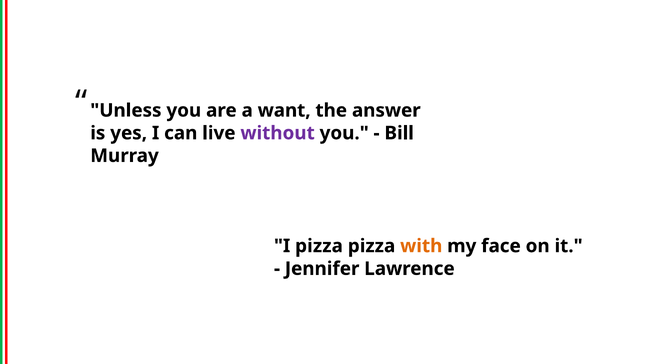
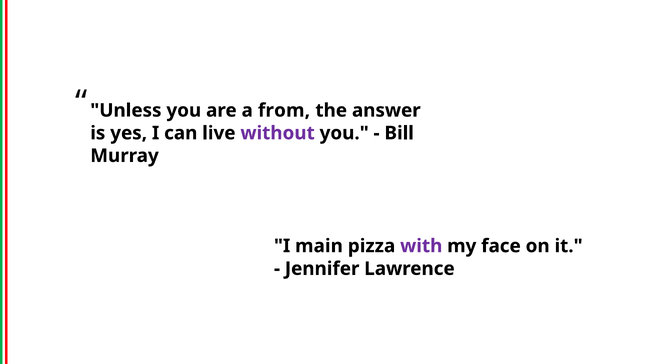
want: want -> from
I pizza: pizza -> main
with colour: orange -> purple
